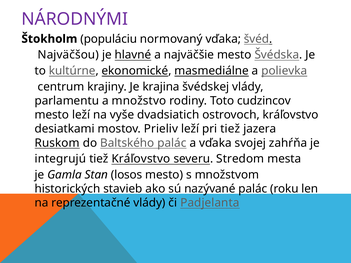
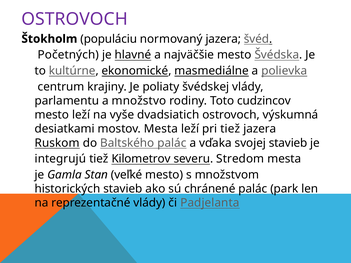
NÁRODNÝMI at (75, 19): NÁRODNÝMI -> OSTROVOCH
normovaný vďaka: vďaka -> jazera
Najväčšou: Najväčšou -> Početných
krajina: krajina -> poliaty
ostrovoch kráľovstvo: kráľovstvo -> výskumná
mostov Prieliv: Prieliv -> Mesta
svojej zahŕňa: zahŕňa -> stavieb
tiež Kráľovstvo: Kráľovstvo -> Kilometrov
losos: losos -> veľké
nazývané: nazývané -> chránené
roku: roku -> park
